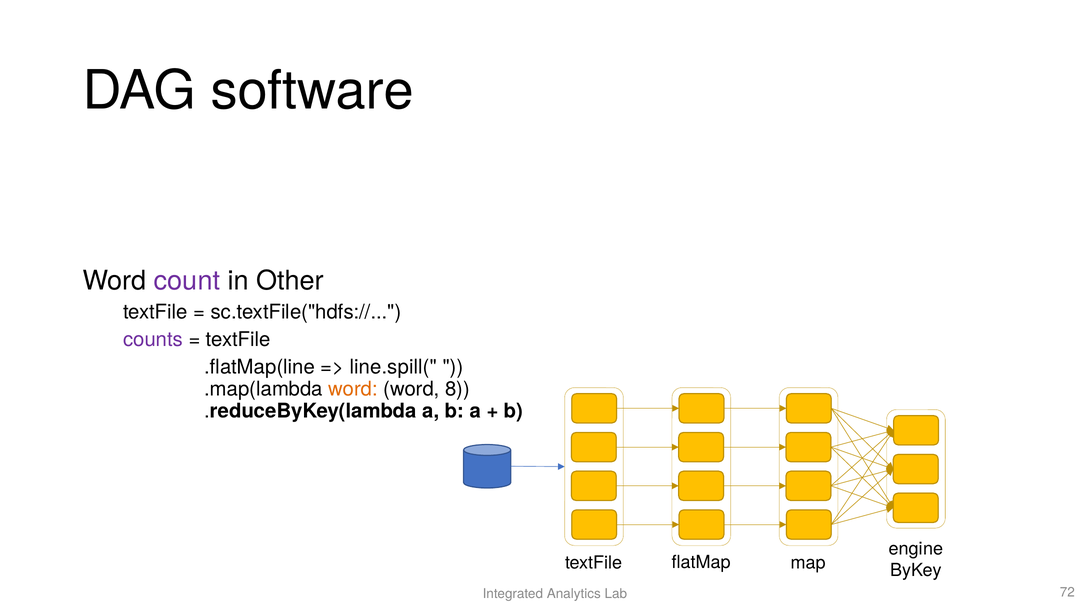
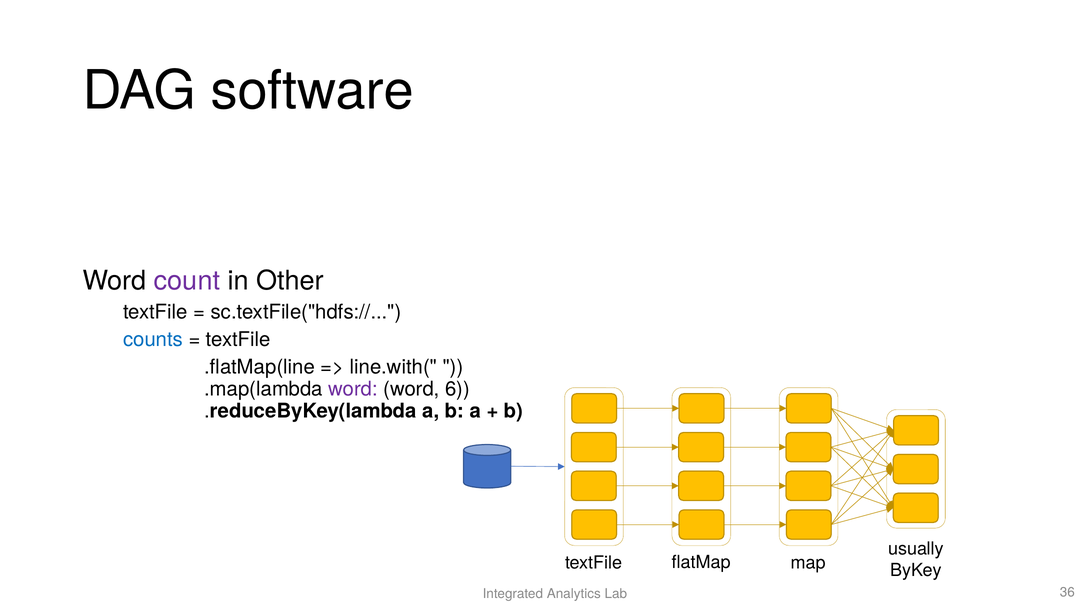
counts colour: purple -> blue
line.spill(: line.spill( -> line.with(
word at (353, 389) colour: orange -> purple
8: 8 -> 6
engine: engine -> usually
72: 72 -> 36
